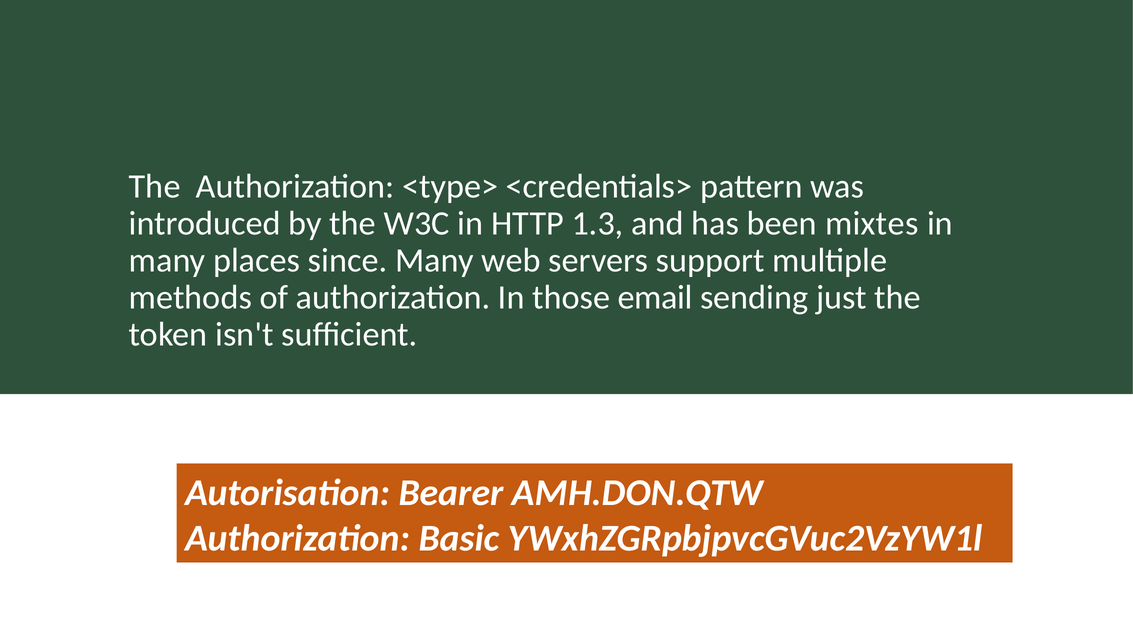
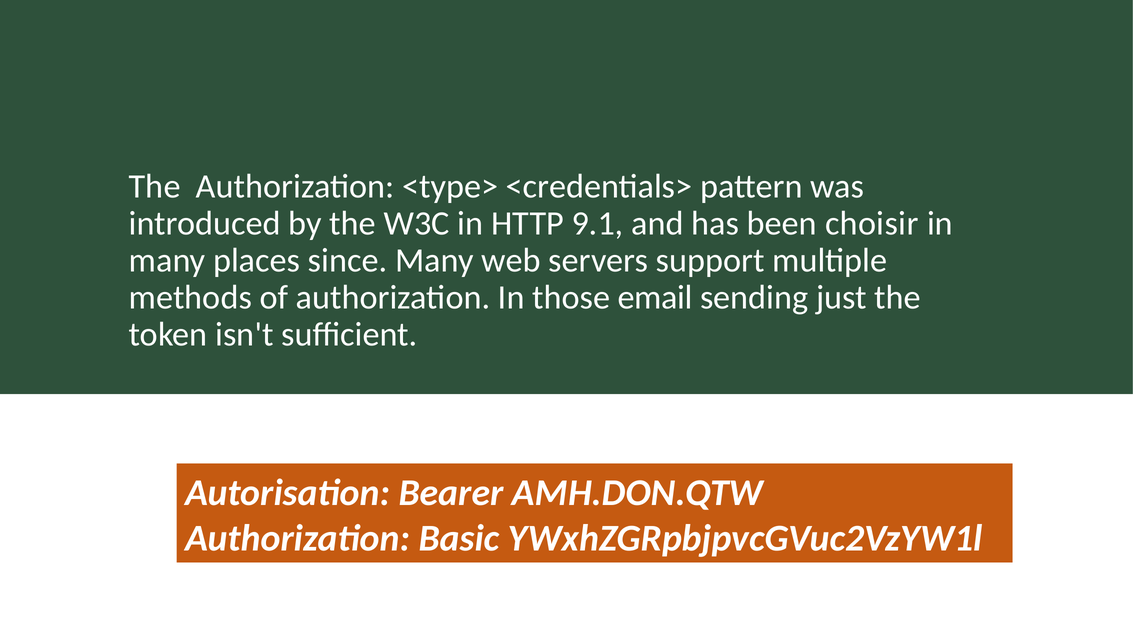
1.3: 1.3 -> 9.1
mixtes: mixtes -> choisir
